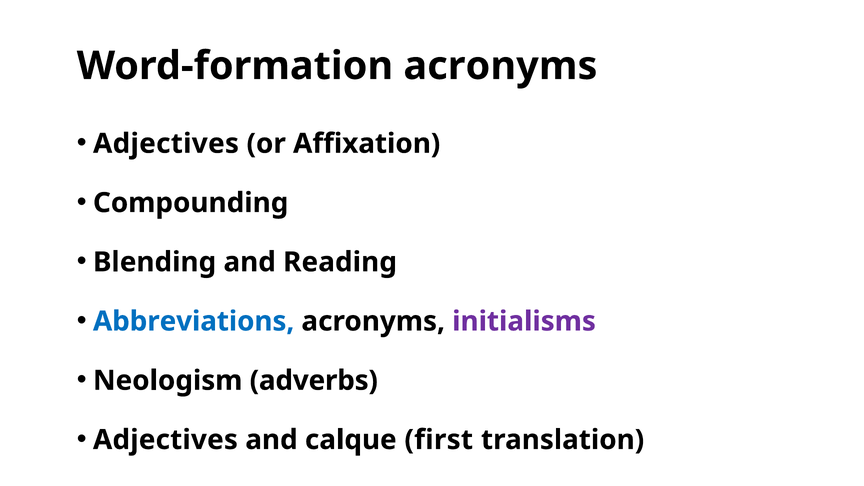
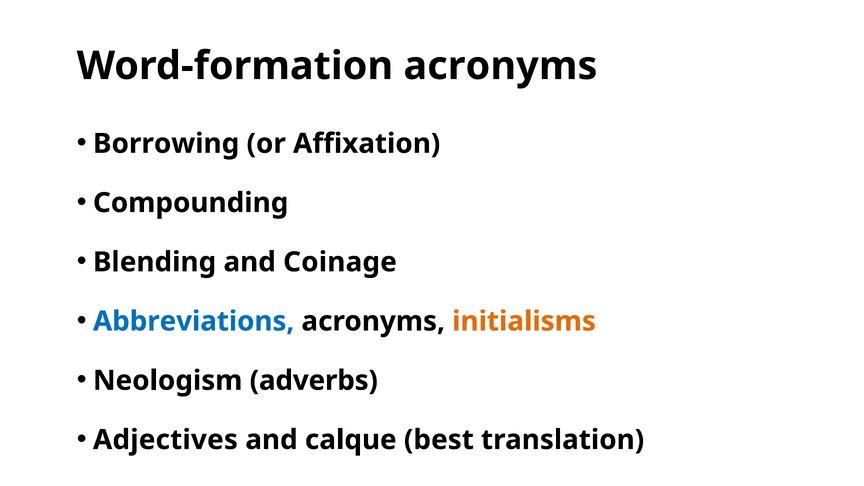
Adjectives at (166, 144): Adjectives -> Borrowing
Reading: Reading -> Coinage
initialisms colour: purple -> orange
first: first -> best
